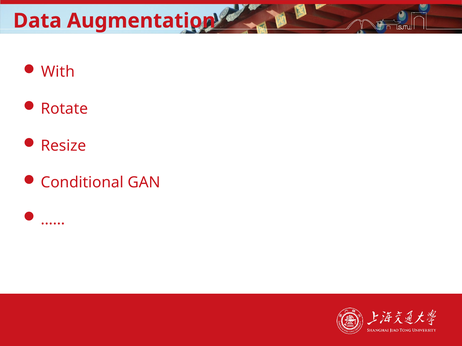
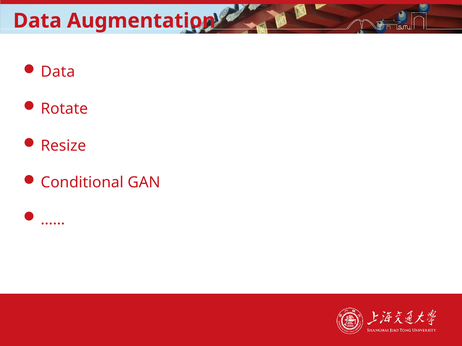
With at (58, 72): With -> Data
